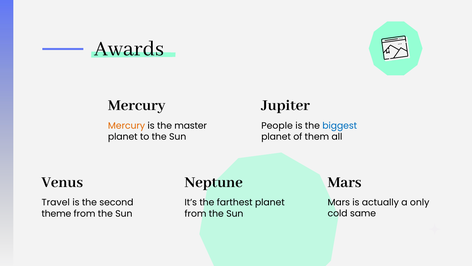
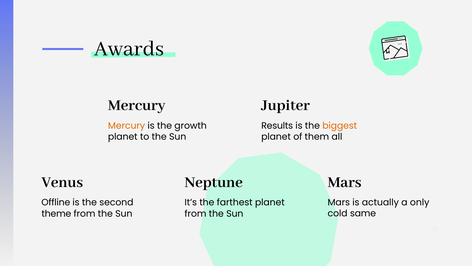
master: master -> growth
People: People -> Results
biggest colour: blue -> orange
Travel: Travel -> Offline
